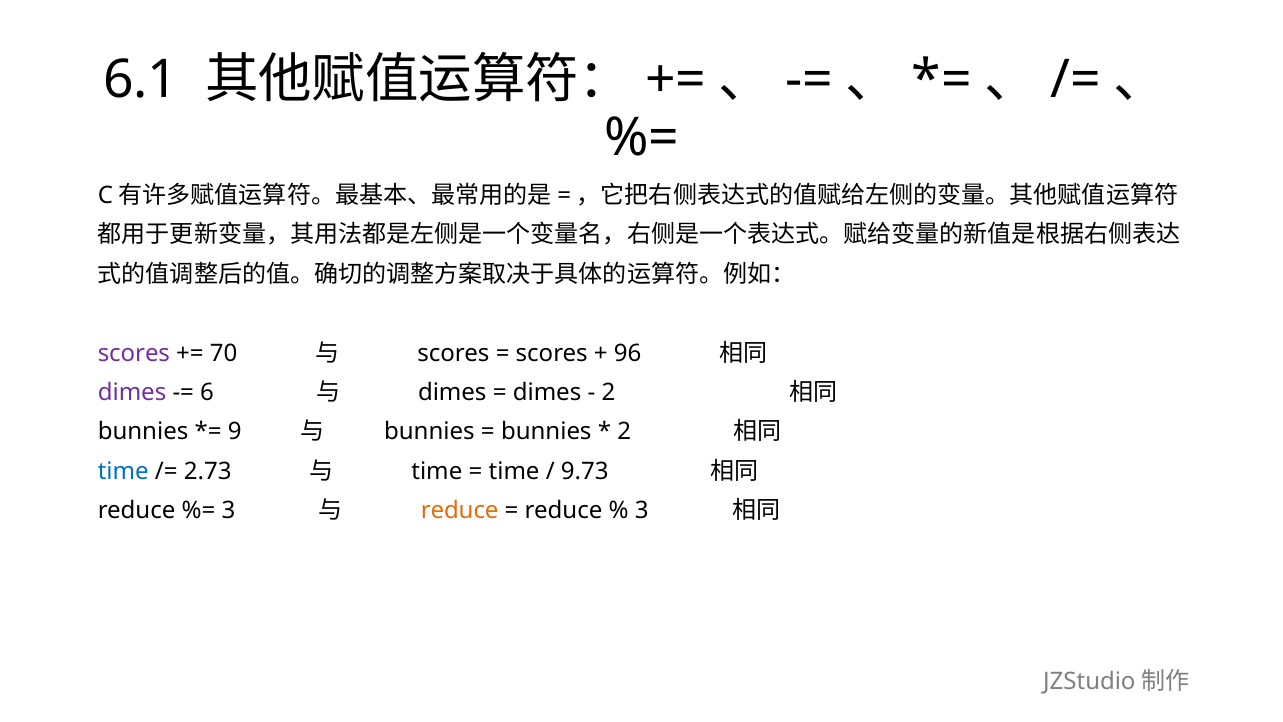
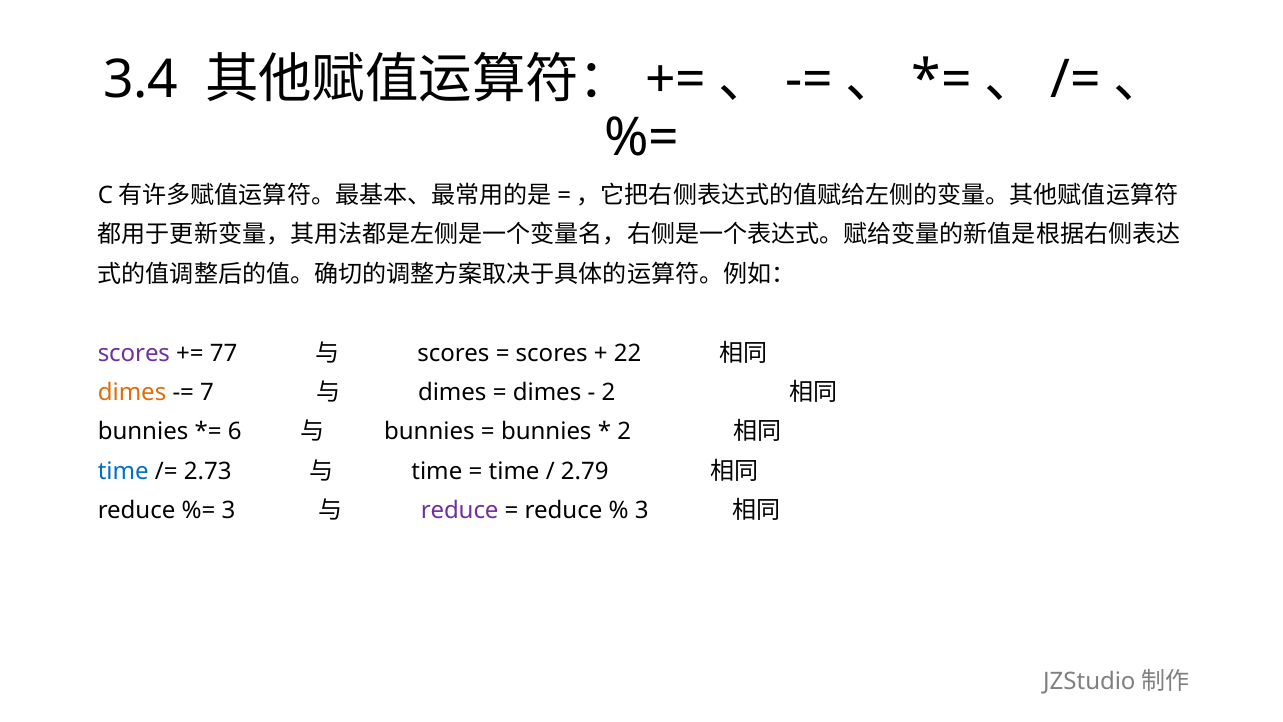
6.1: 6.1 -> 3.4
70: 70 -> 77
96: 96 -> 22
dimes at (132, 392) colour: purple -> orange
6: 6 -> 7
9: 9 -> 6
9.73: 9.73 -> 2.79
reduce at (460, 510) colour: orange -> purple
